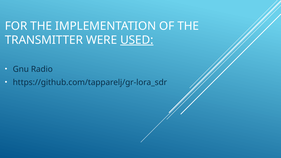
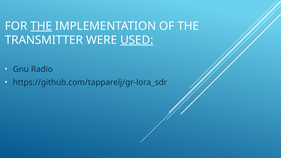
THE at (41, 26) underline: none -> present
